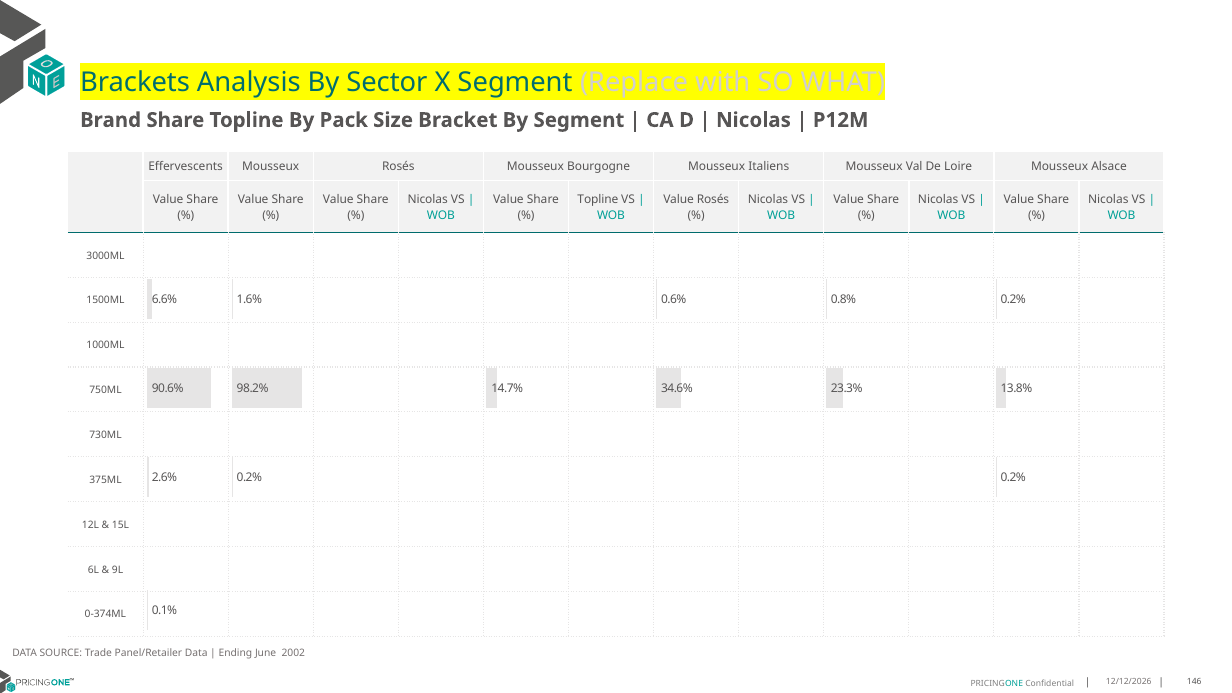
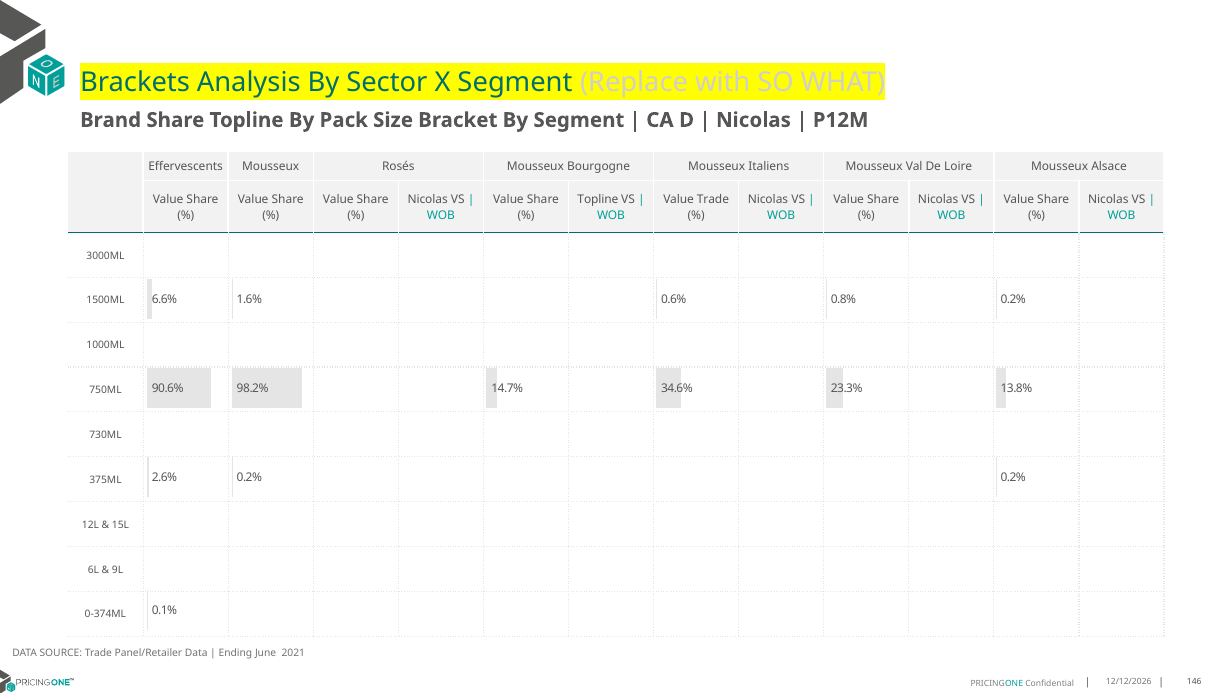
Value Rosés: Rosés -> Trade
2002: 2002 -> 2021
